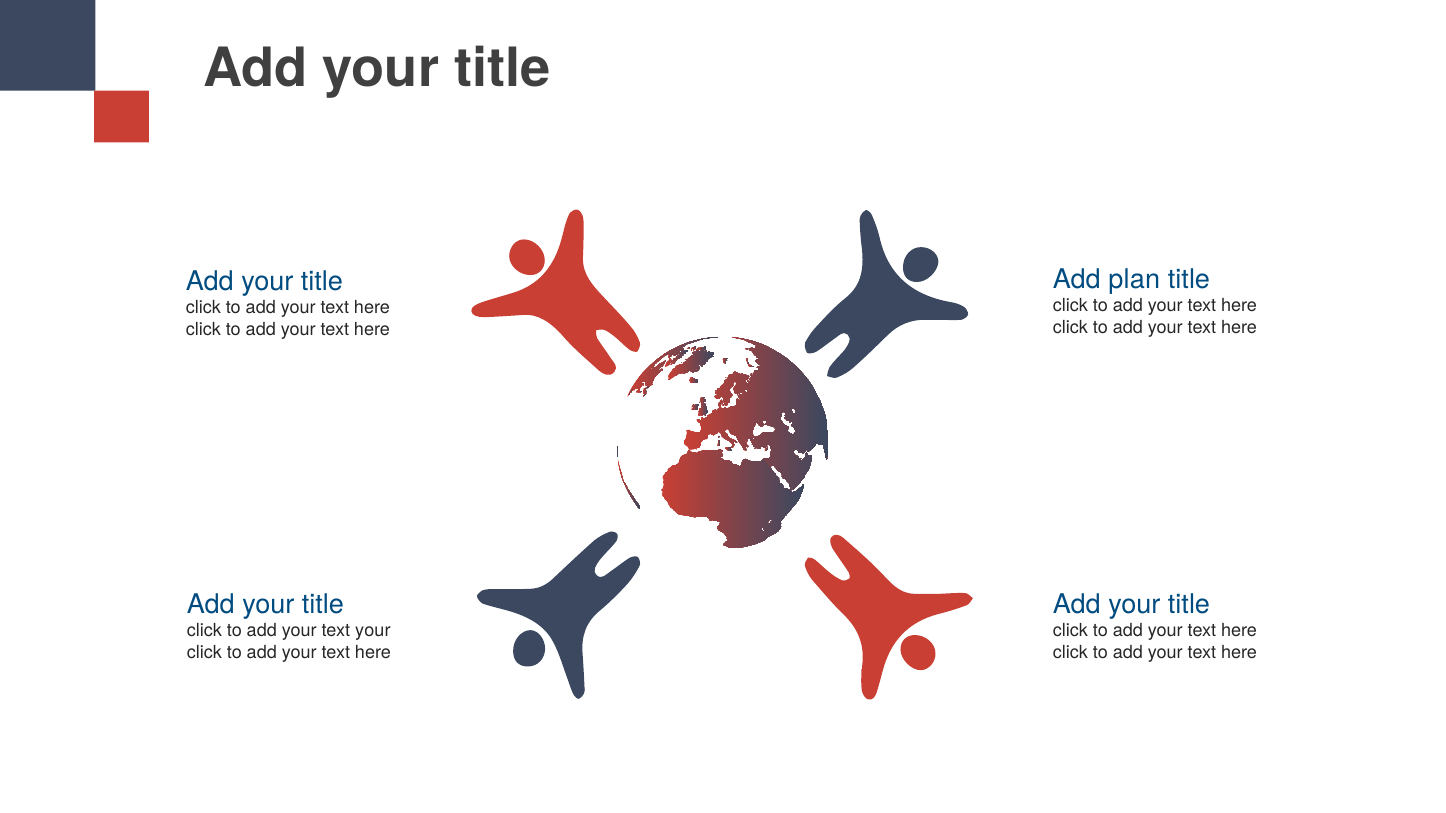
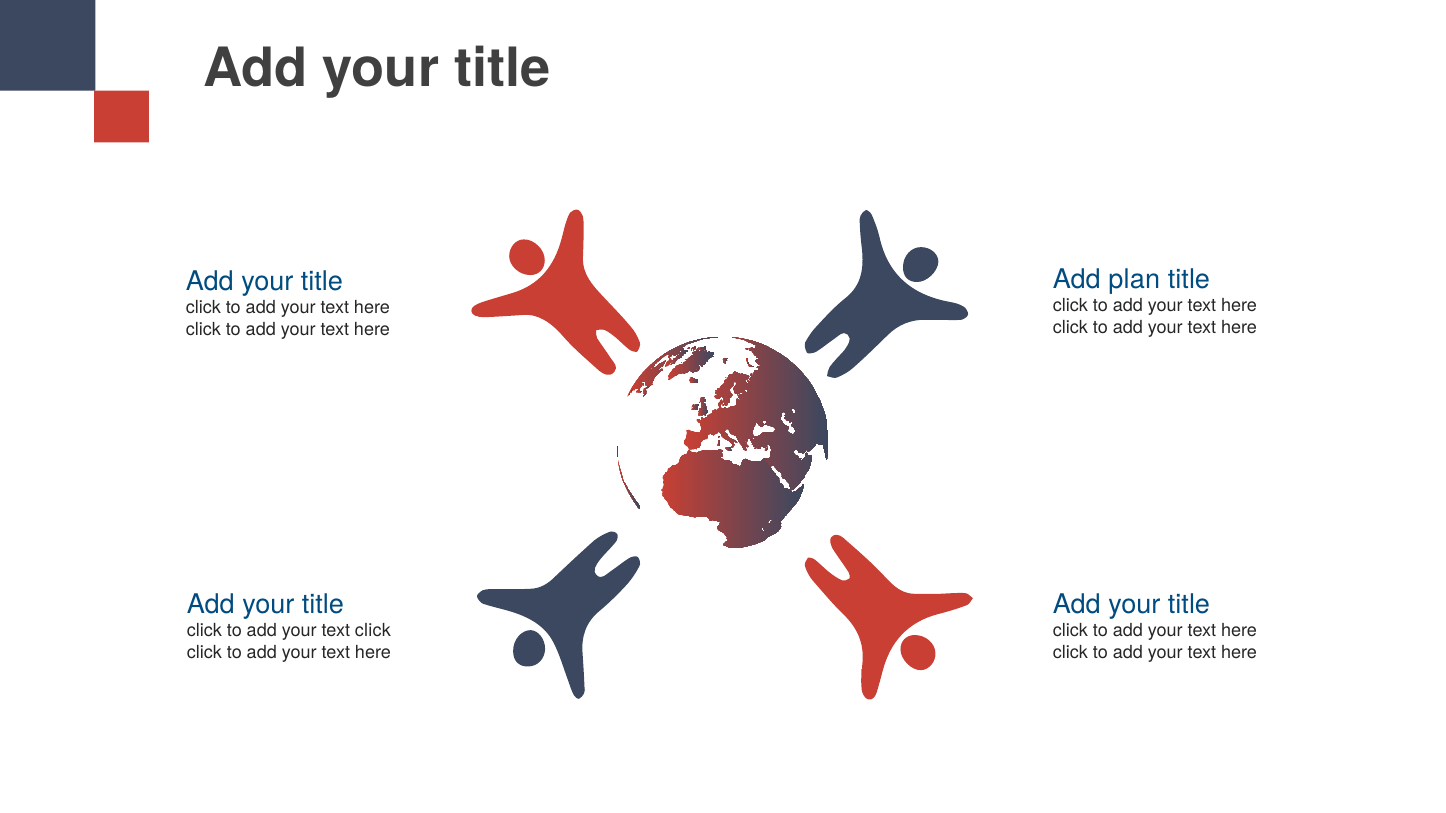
text your: your -> click
